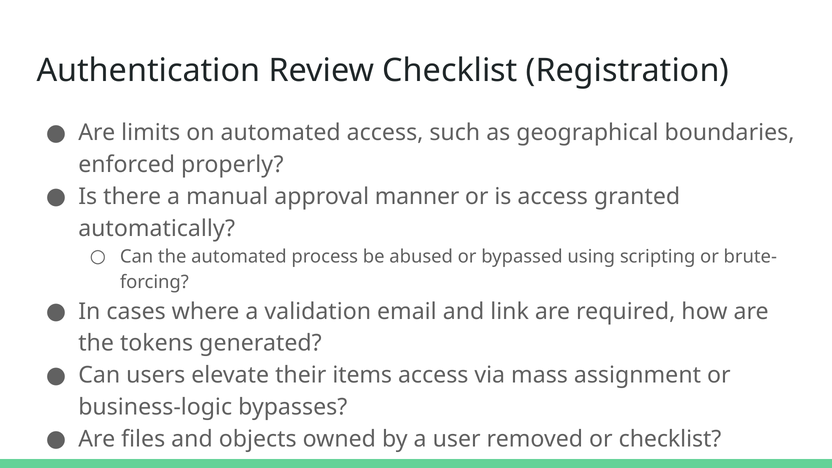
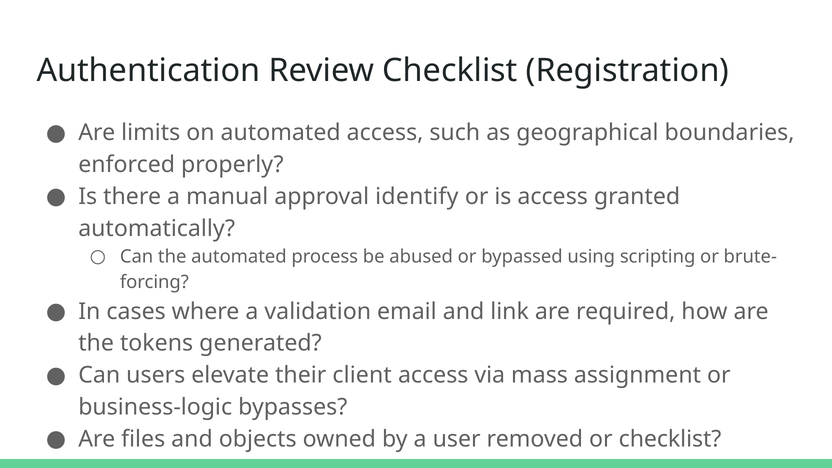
manner: manner -> identify
items: items -> client
